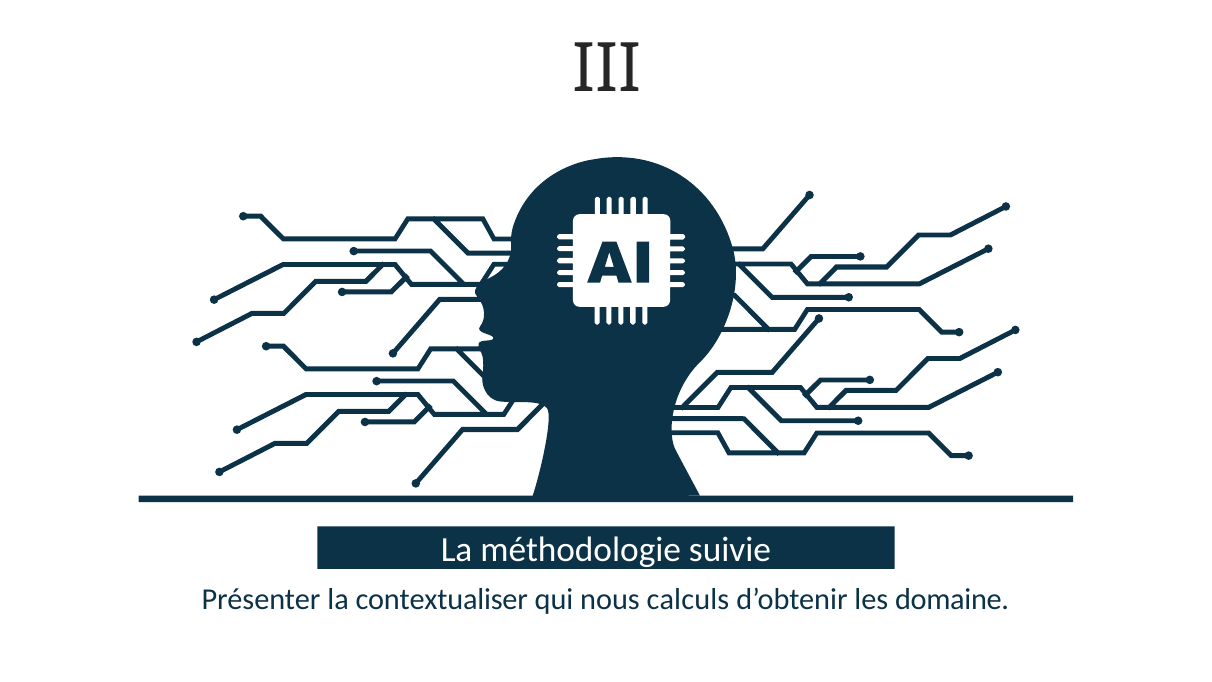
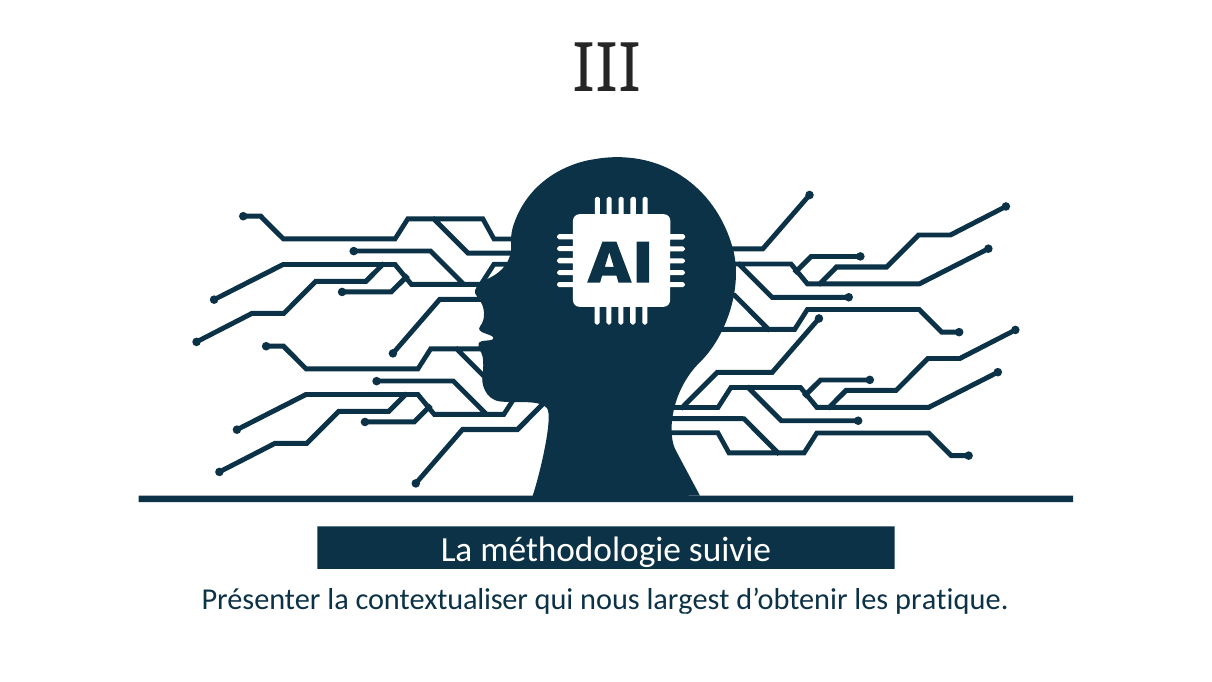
calculs: calculs -> largest
domaine: domaine -> pratique
